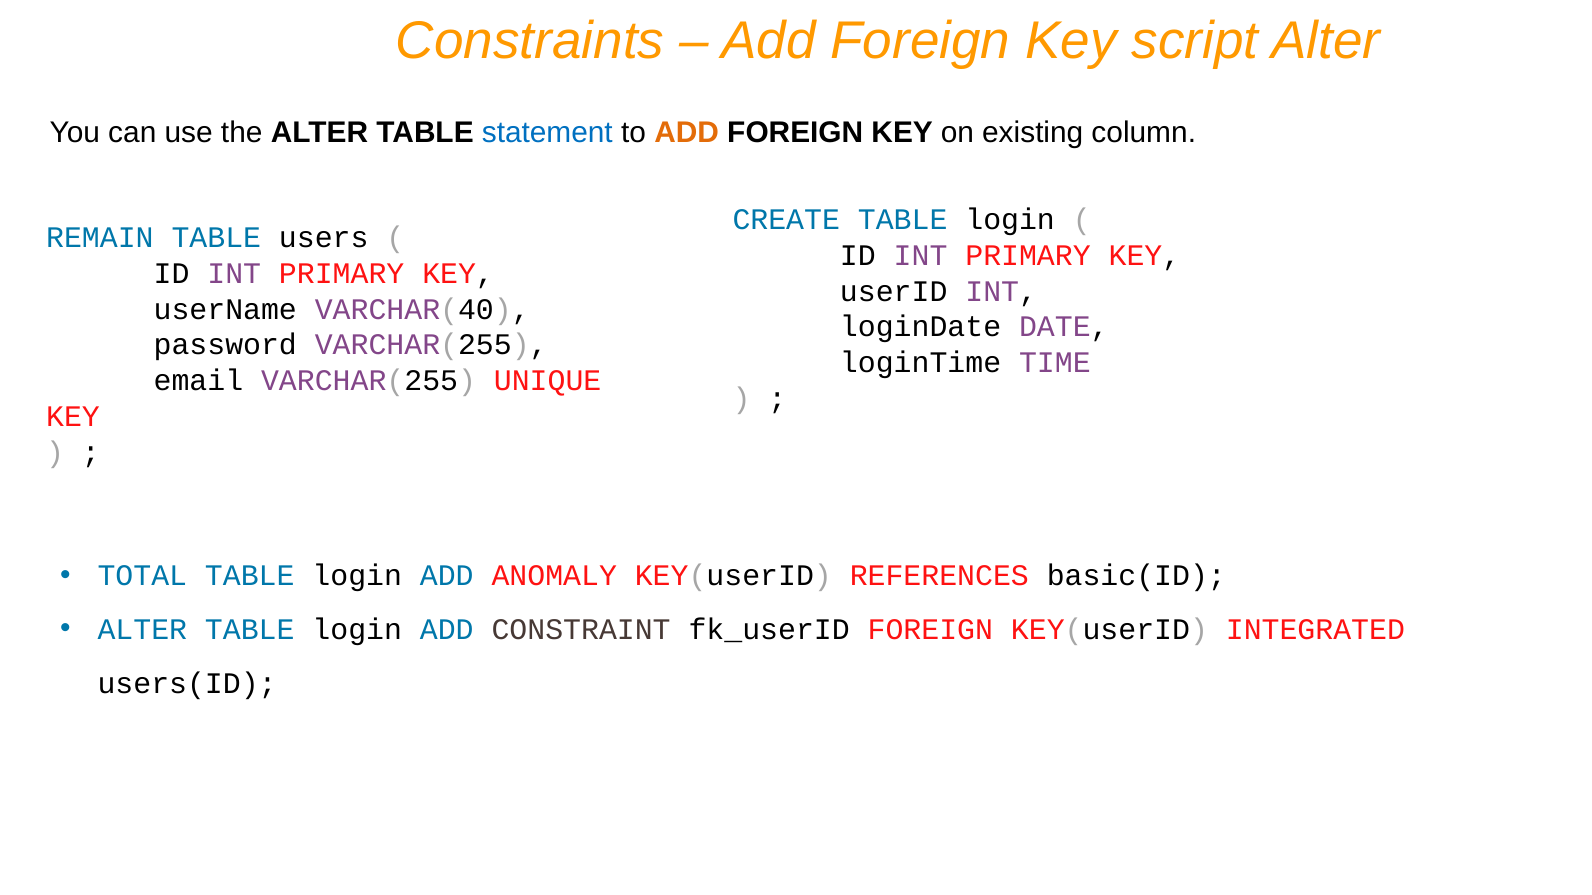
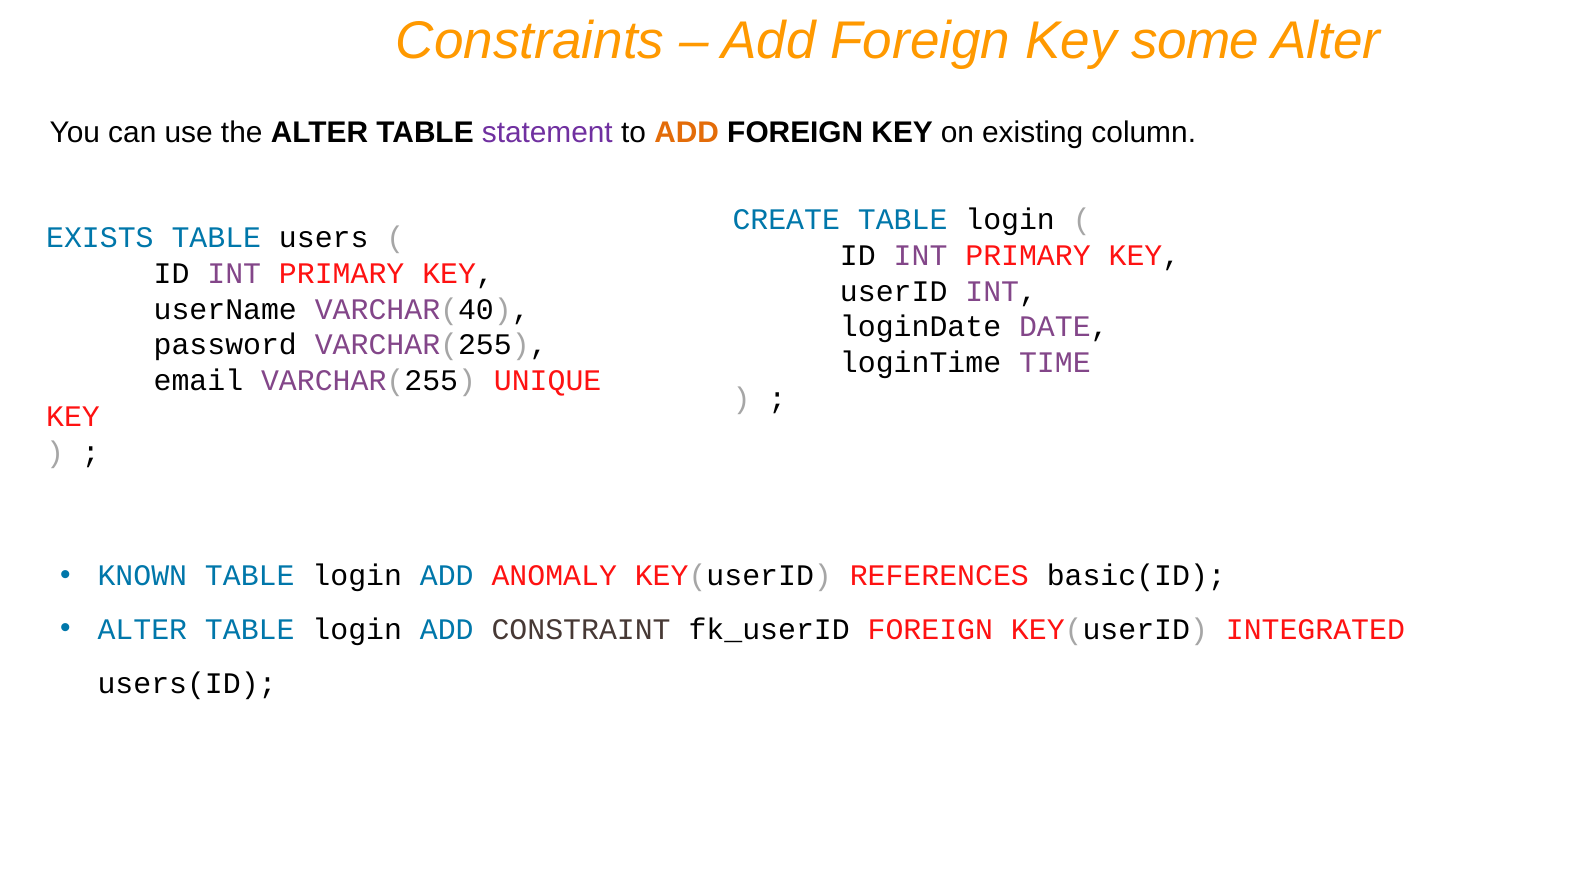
script: script -> some
statement colour: blue -> purple
REMAIN: REMAIN -> EXISTS
TOTAL: TOTAL -> KNOWN
